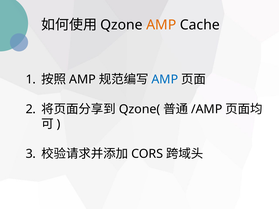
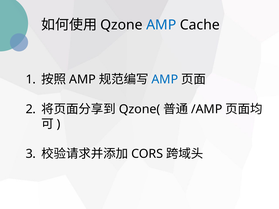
AMP at (161, 25) colour: orange -> blue
